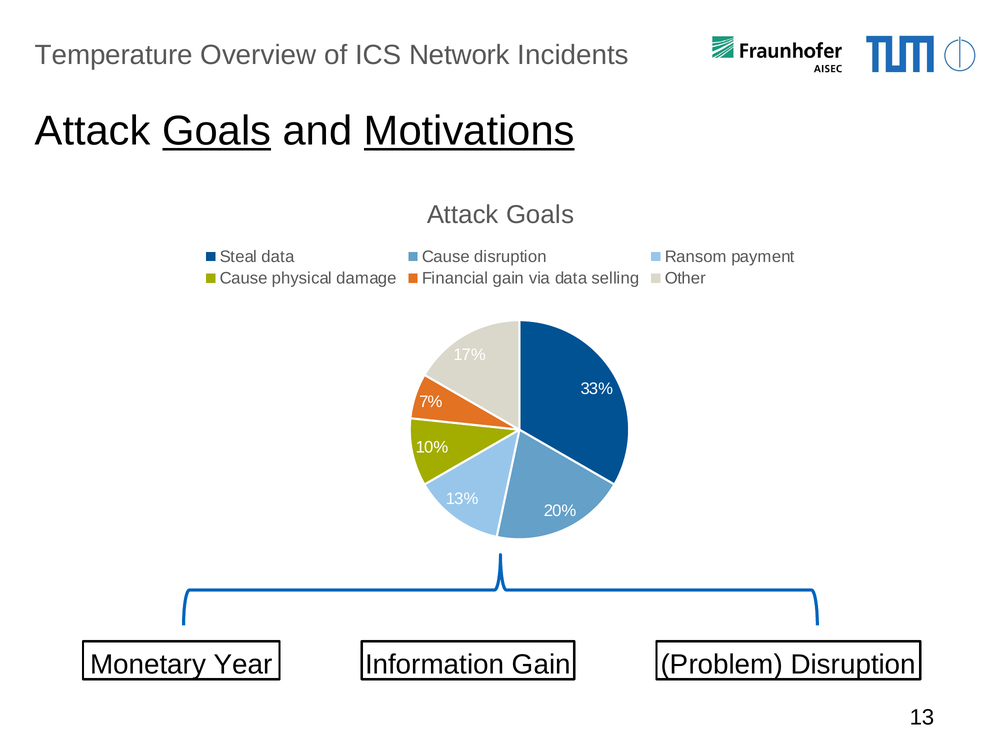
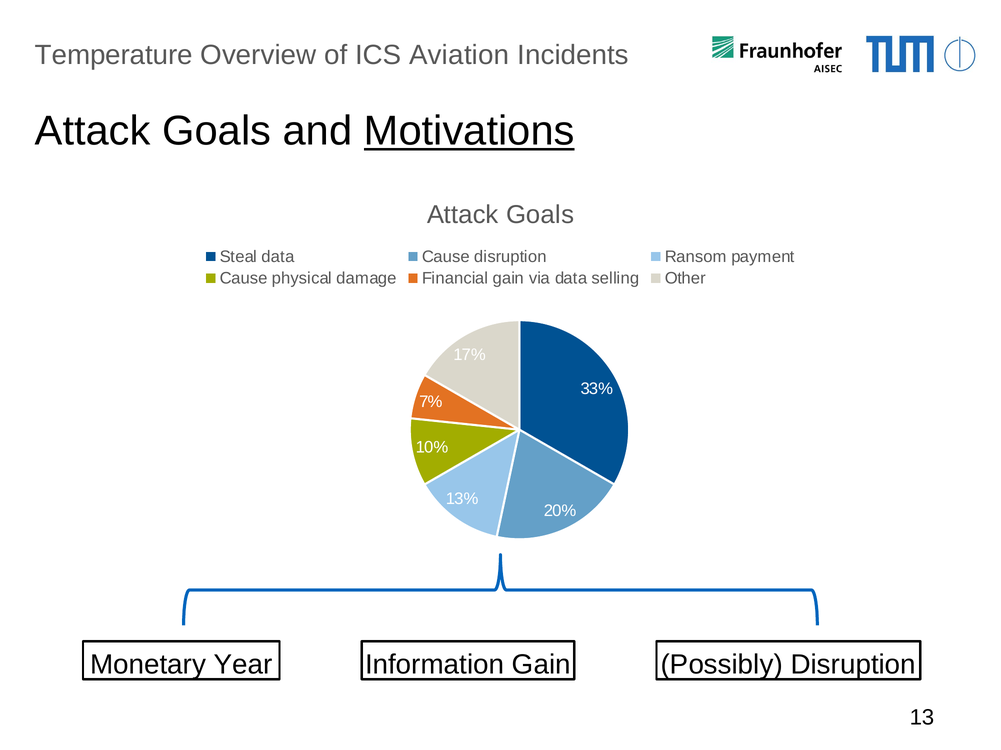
Network: Network -> Aviation
Goals at (217, 131) underline: present -> none
Problem: Problem -> Possibly
